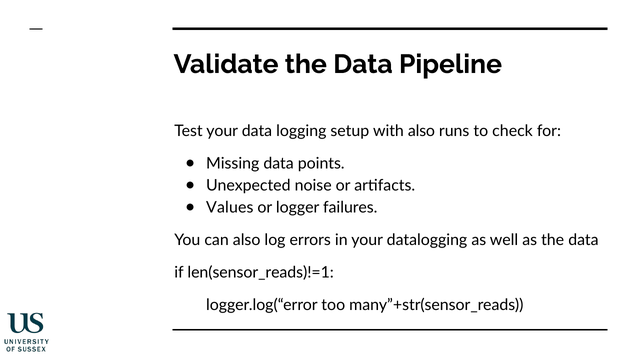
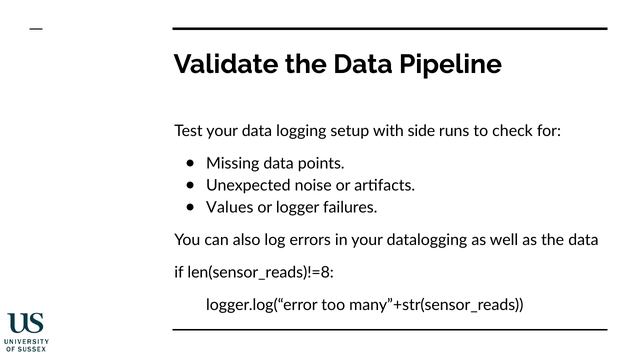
with also: also -> side
len(sensor_reads)!=1: len(sensor_reads)!=1 -> len(sensor_reads)!=8
